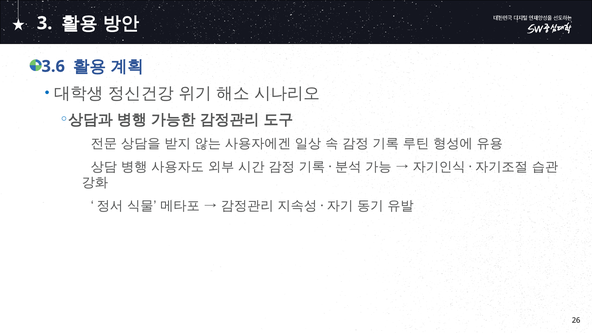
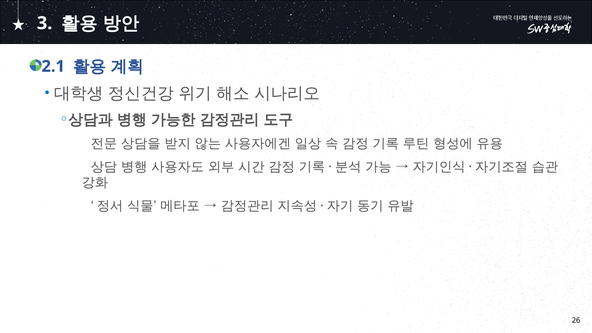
3.6: 3.6 -> 2.1
